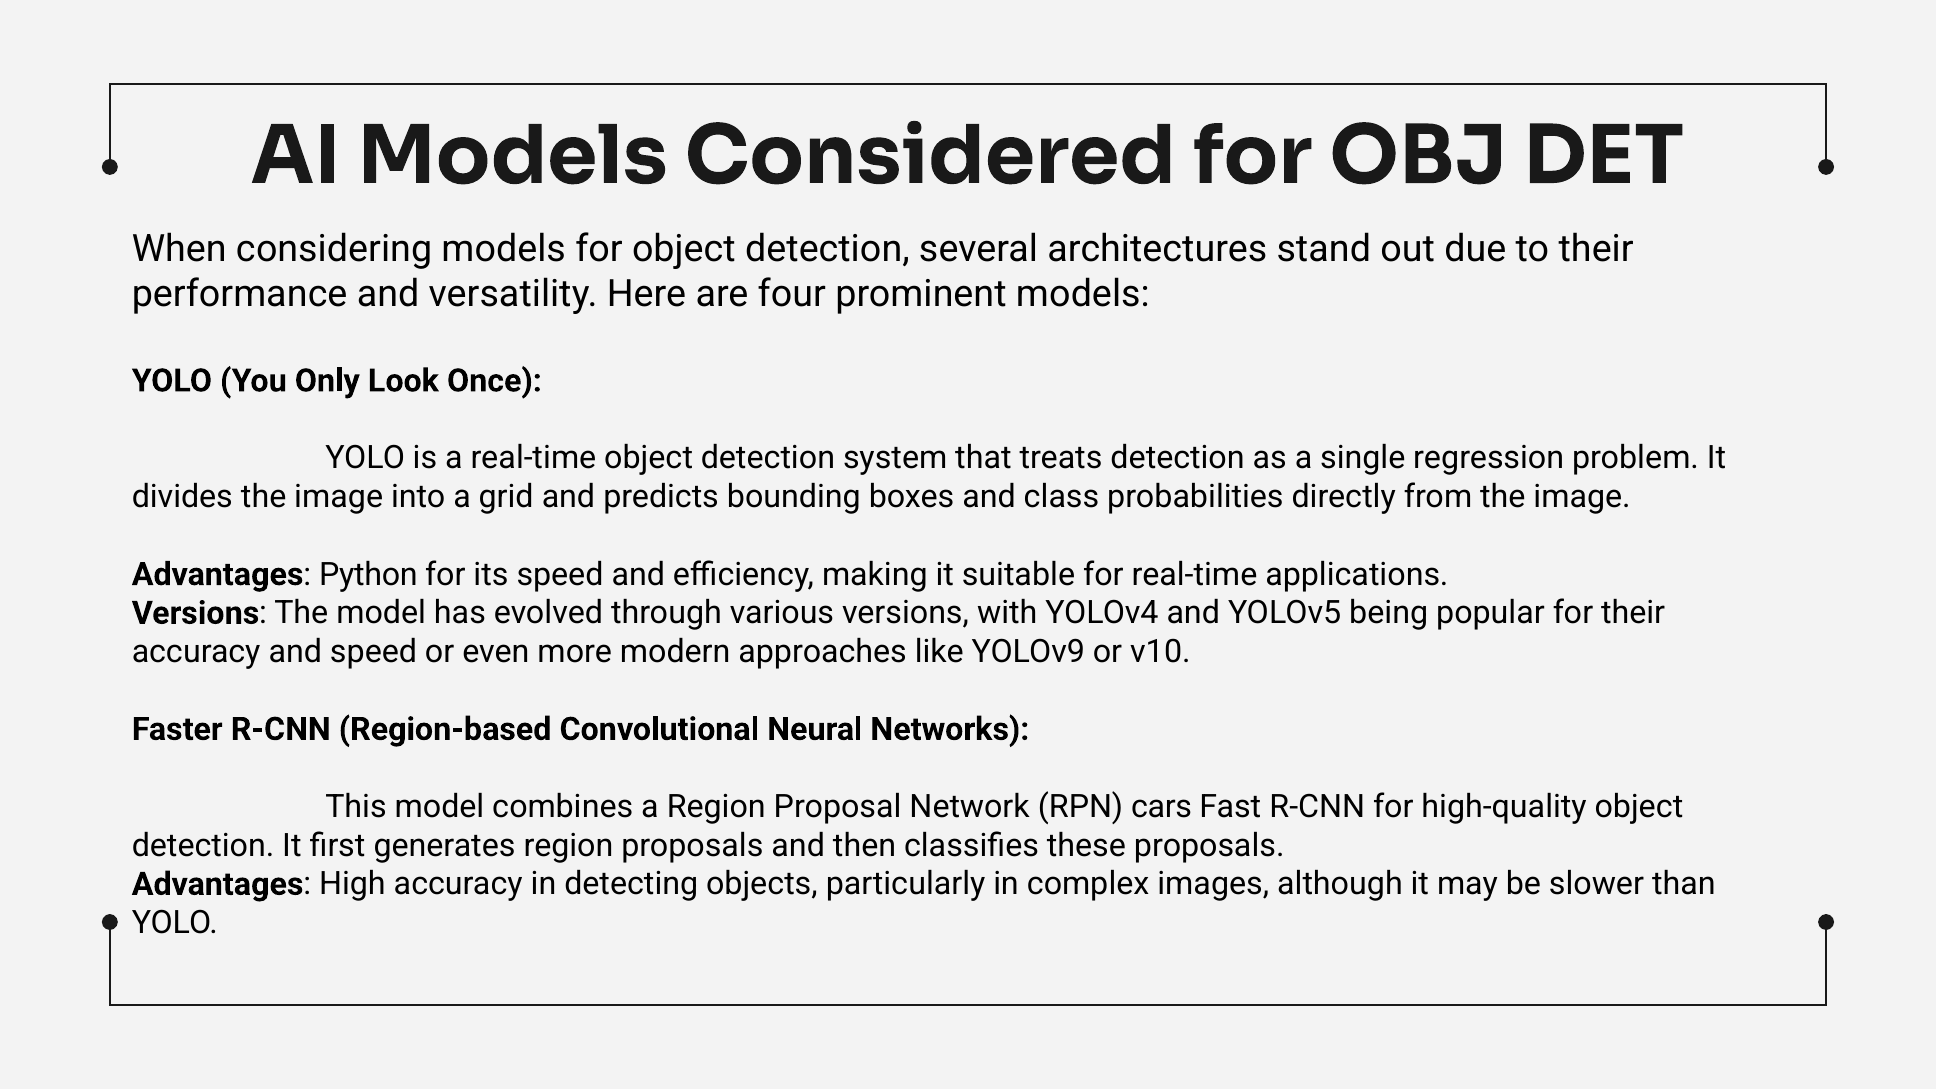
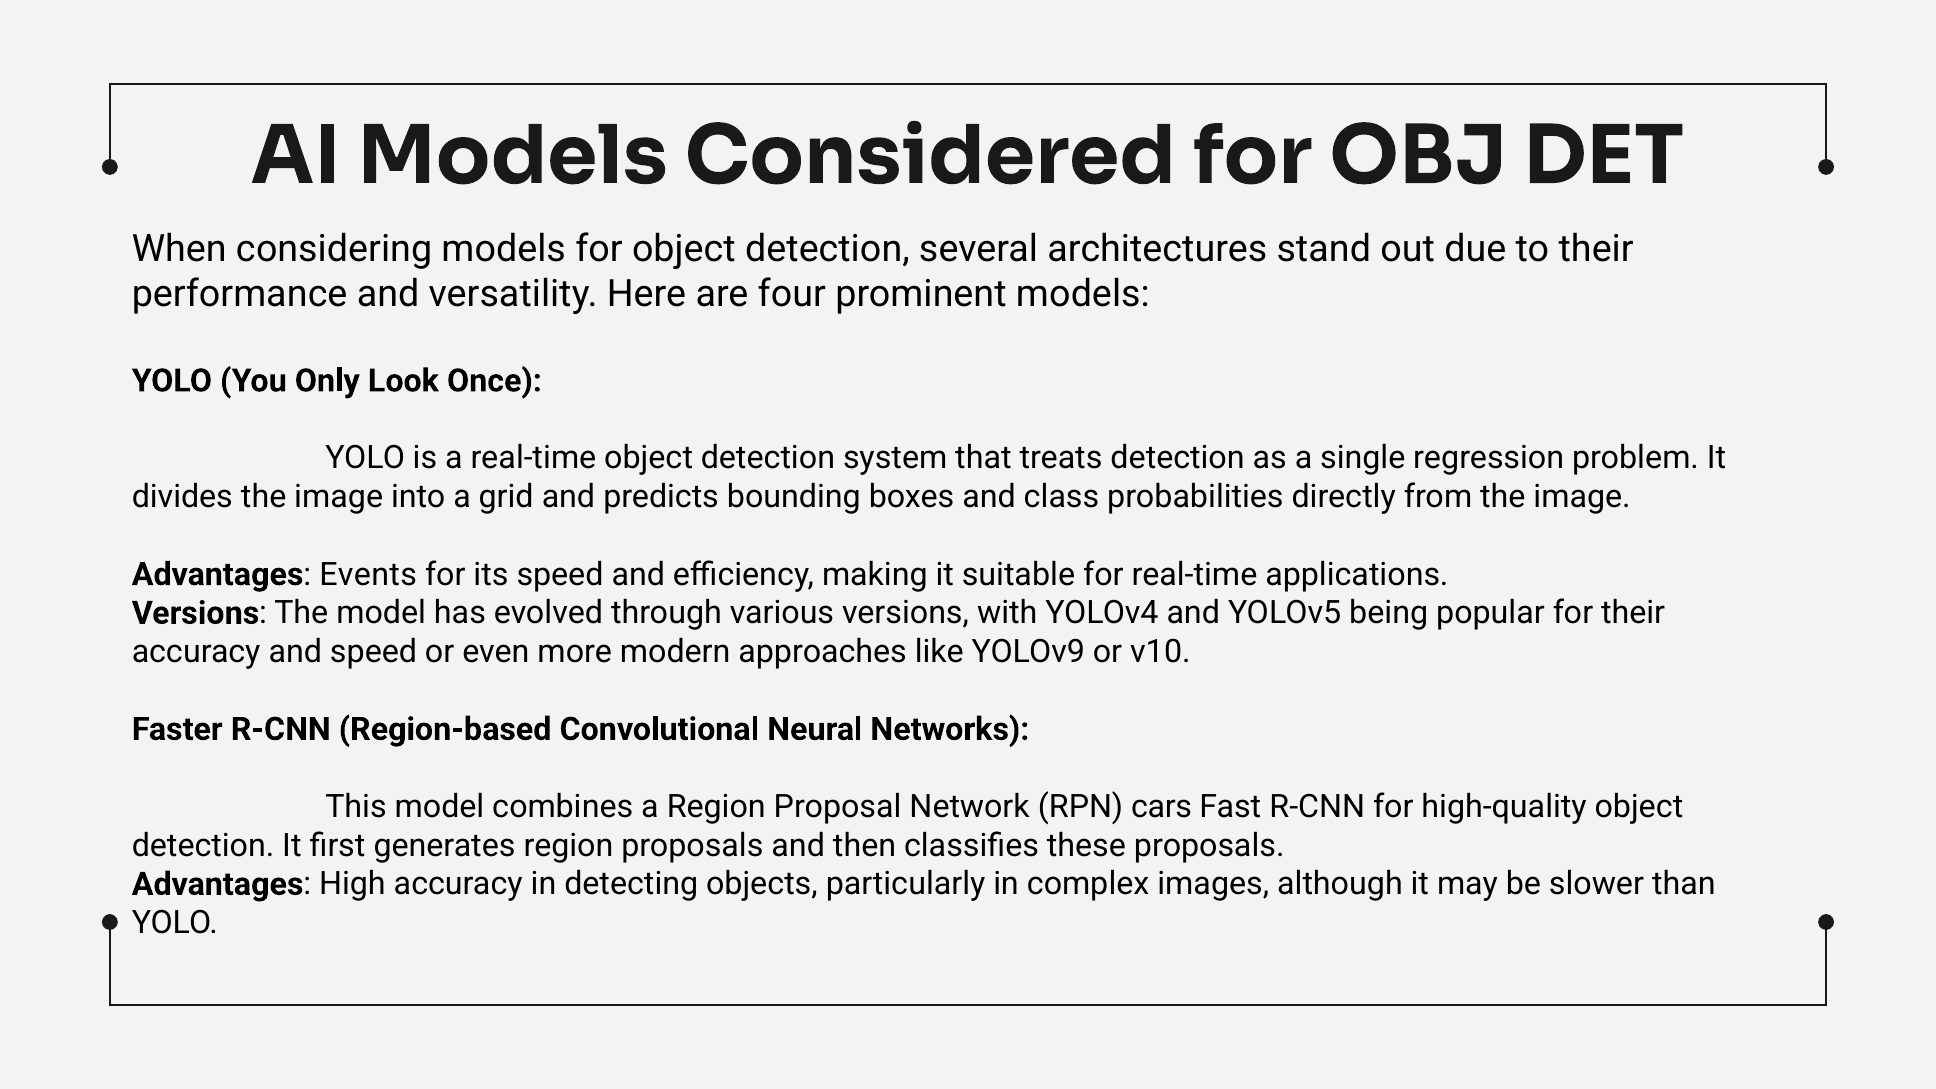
Python: Python -> Events
